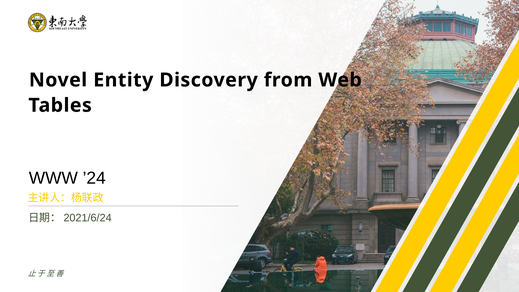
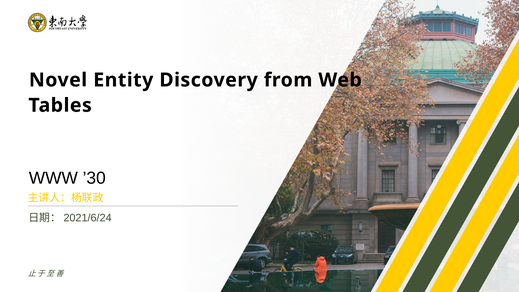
’24: ’24 -> ’30
